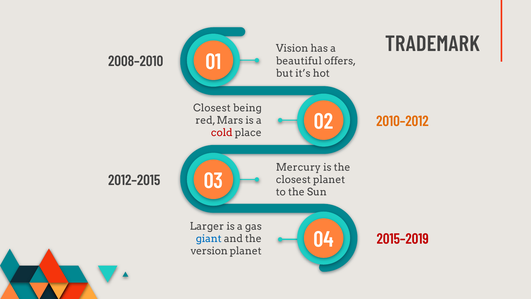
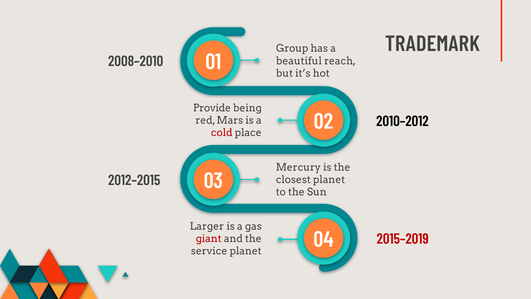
Vision: Vision -> Group
offers: offers -> reach
Closest at (212, 108): Closest -> Provide
2010–2012 colour: orange -> black
giant colour: blue -> red
version: version -> service
